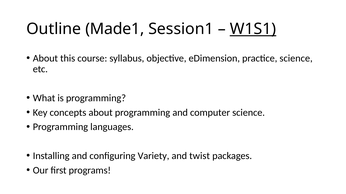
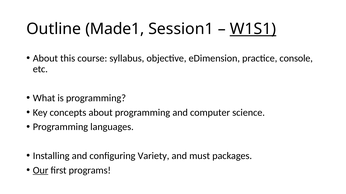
practice science: science -> console
twist: twist -> must
Our underline: none -> present
